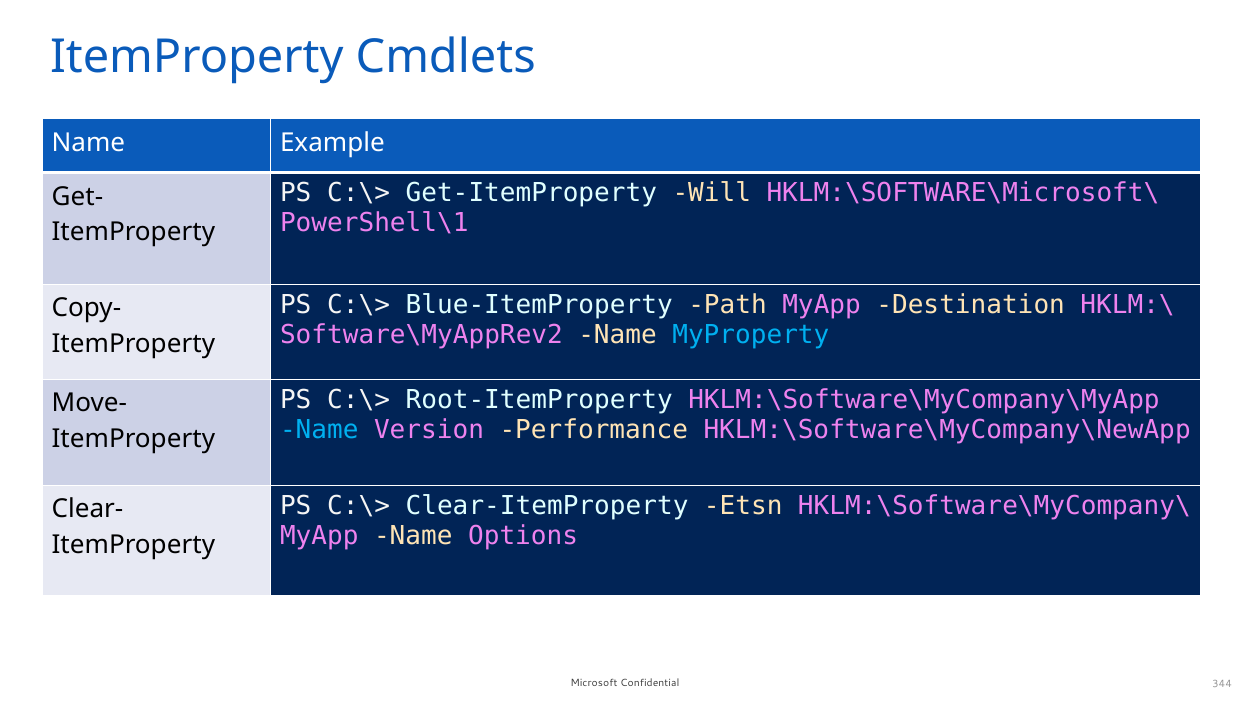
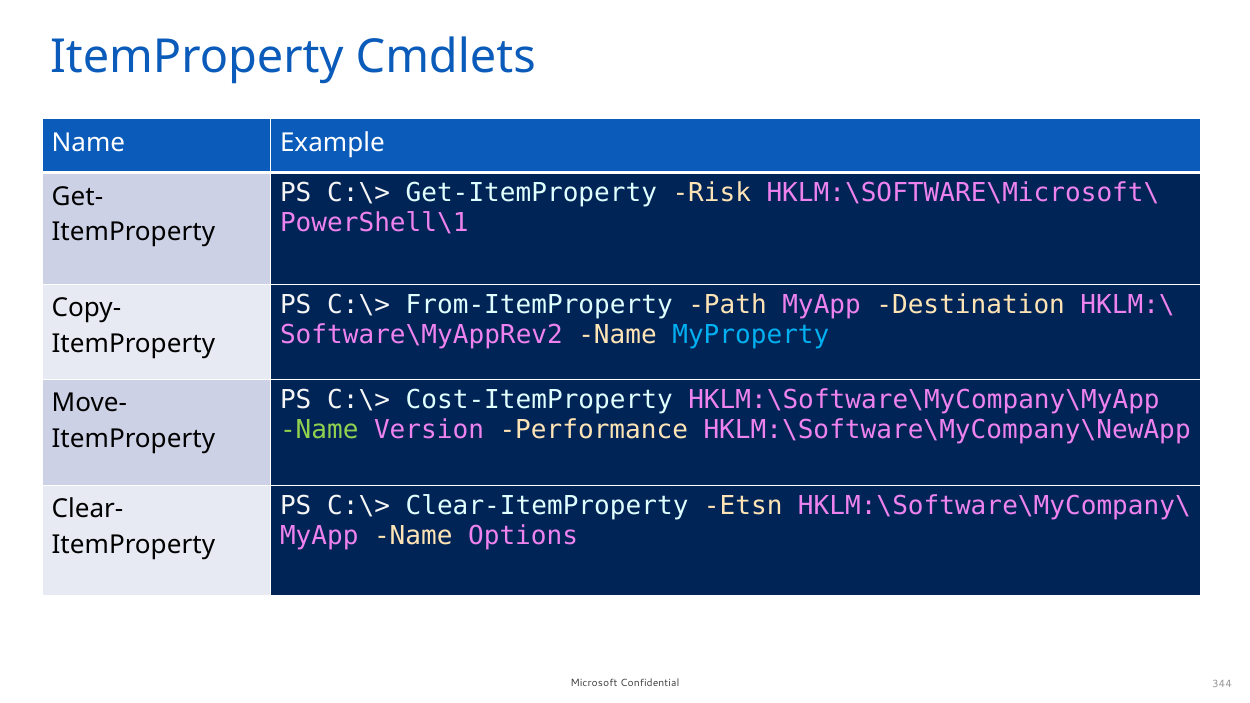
Will: Will -> Risk
Blue-ItemProperty: Blue-ItemProperty -> From-ItemProperty
Root-ItemProperty: Root-ItemProperty -> Cost-ItemProperty
Name at (319, 430) colour: light blue -> light green
